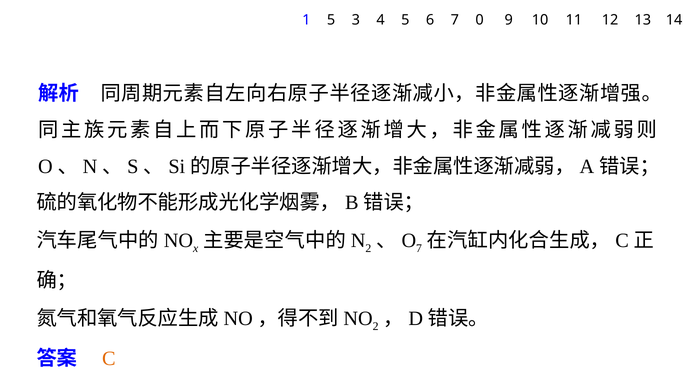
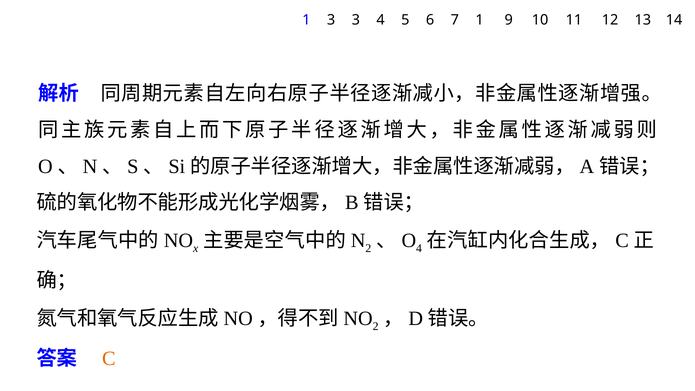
1 5: 5 -> 3
7 0: 0 -> 1
7 at (419, 249): 7 -> 4
